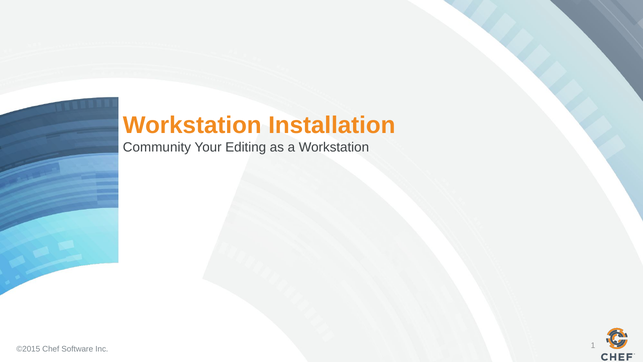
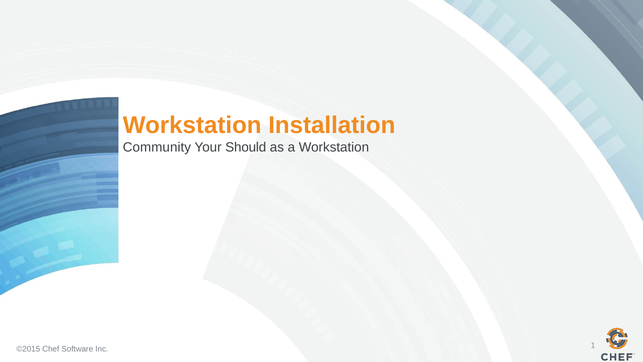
Editing: Editing -> Should
